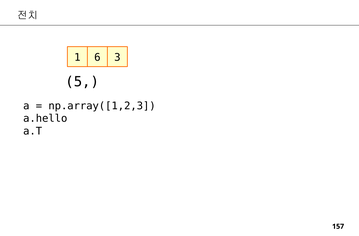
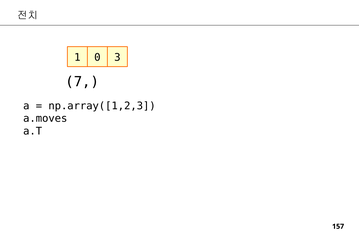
6: 6 -> 0
5: 5 -> 7
a.hello: a.hello -> a.moves
